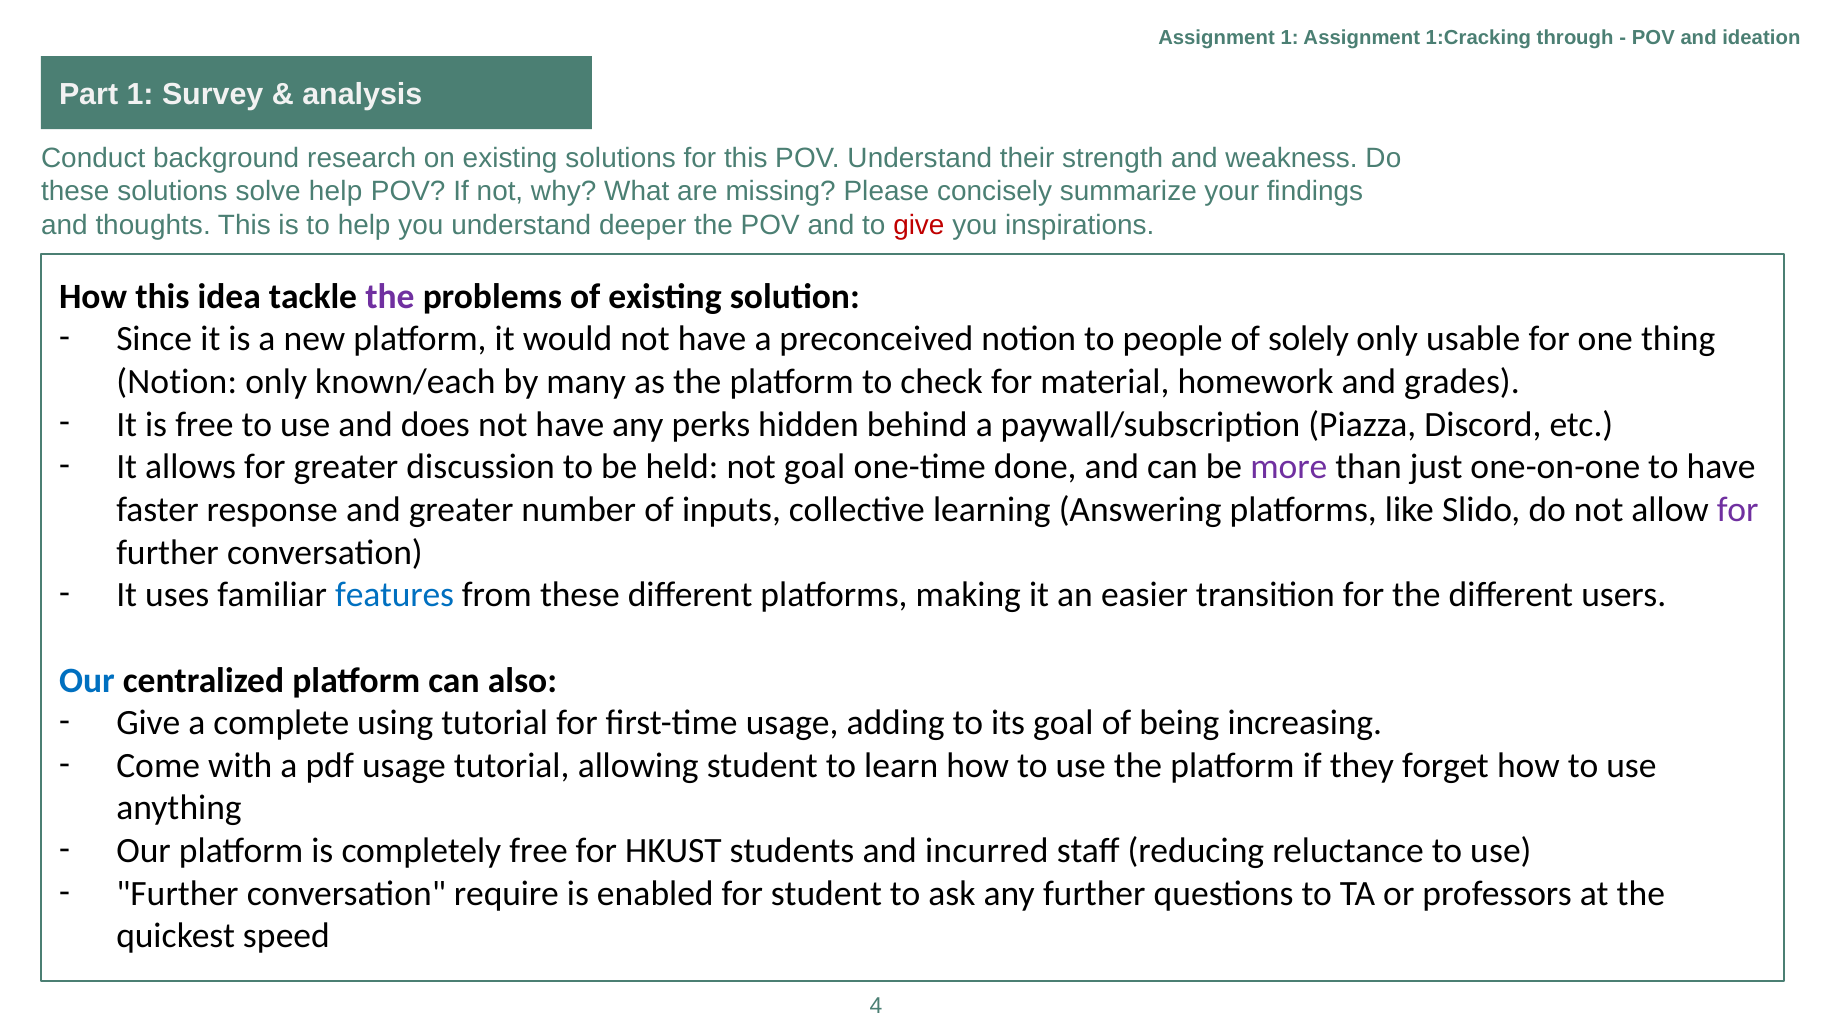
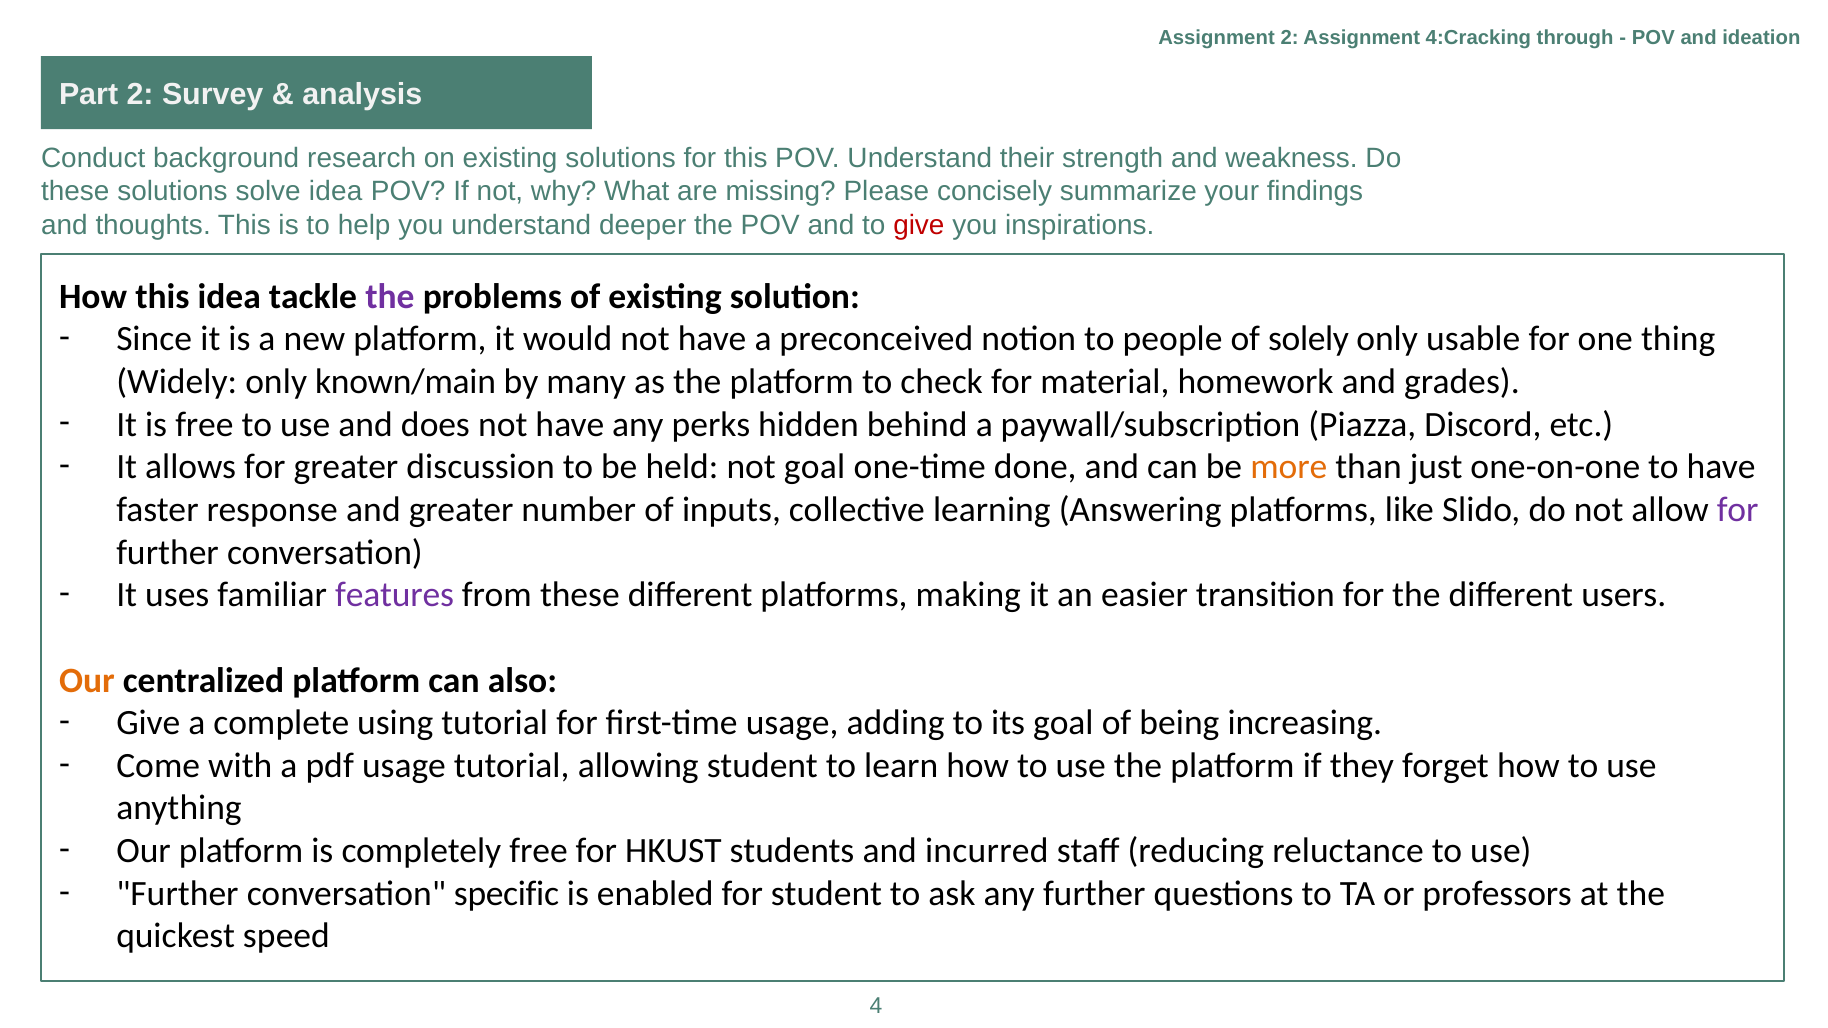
Assignment 1: 1 -> 2
1:Cracking: 1:Cracking -> 4:Cracking
Part 1: 1 -> 2
solve help: help -> idea
Notion at (177, 382): Notion -> Widely
known/each: known/each -> known/main
more colour: purple -> orange
features colour: blue -> purple
Our at (87, 680) colour: blue -> orange
require: require -> specific
